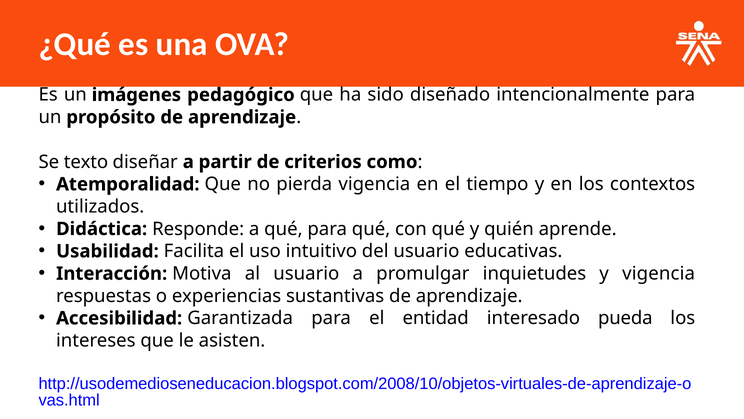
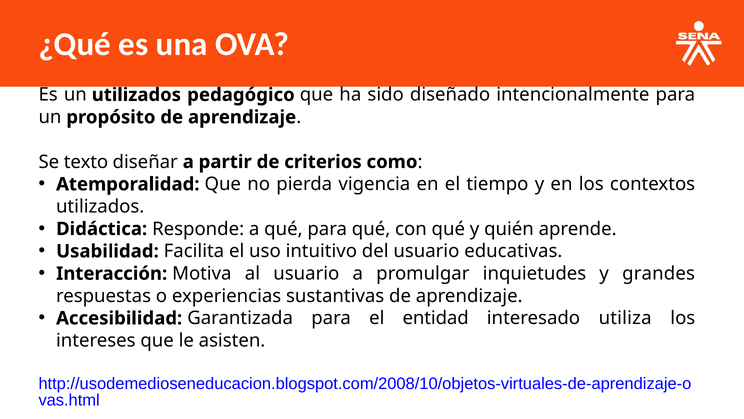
un imágenes: imágenes -> utilizados
y vigencia: vigencia -> grandes
pueda: pueda -> utiliza
